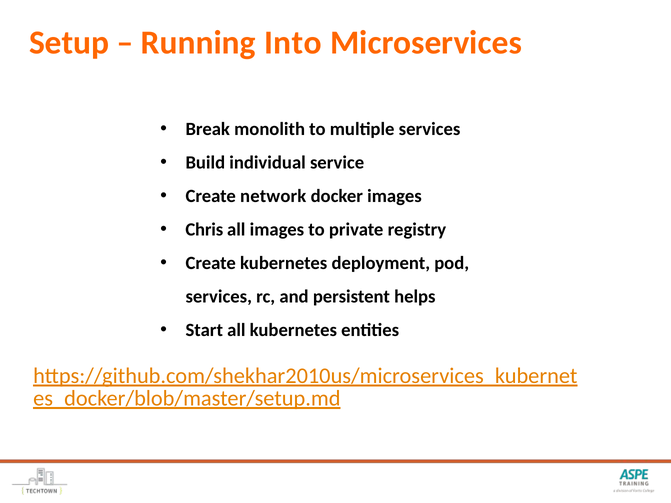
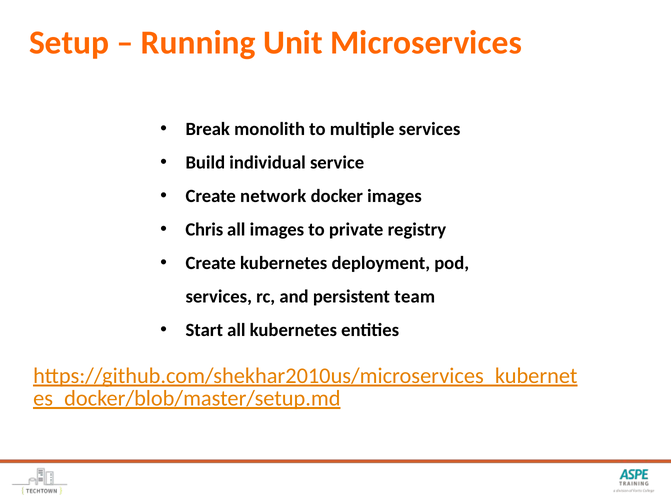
Into: Into -> Unit
helps: helps -> team
